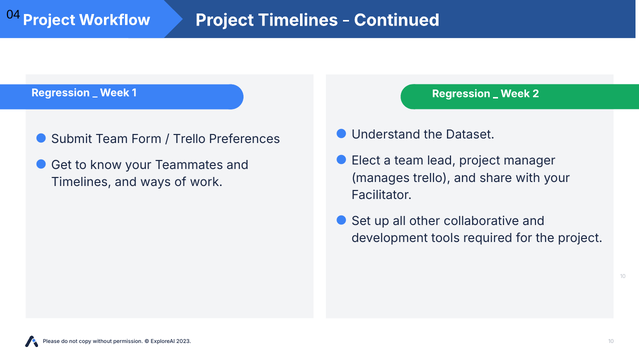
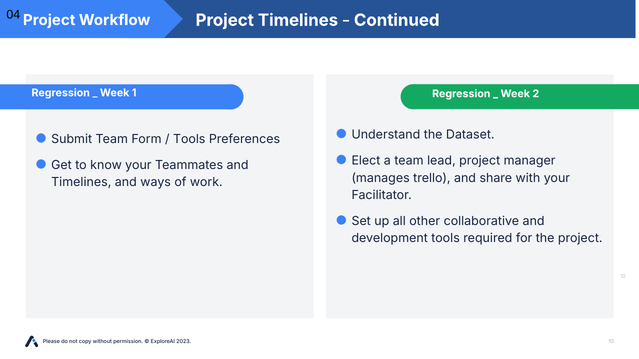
Trello at (189, 139): Trello -> Tools
